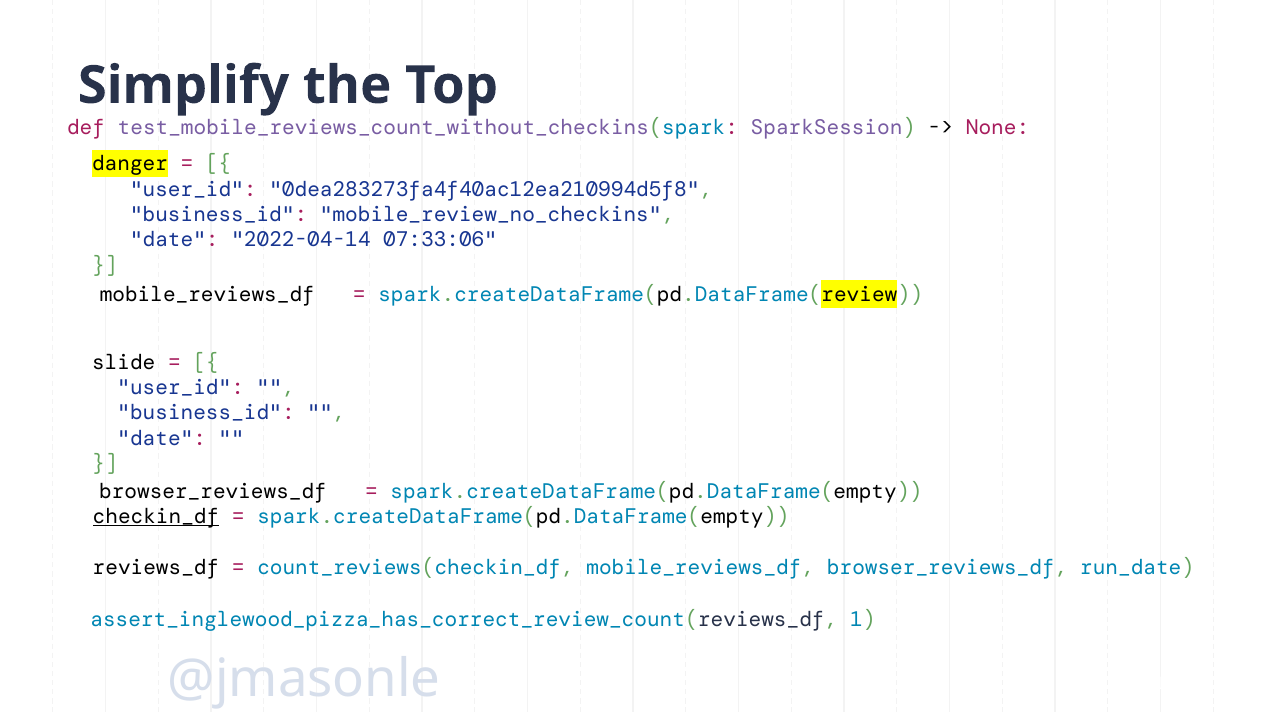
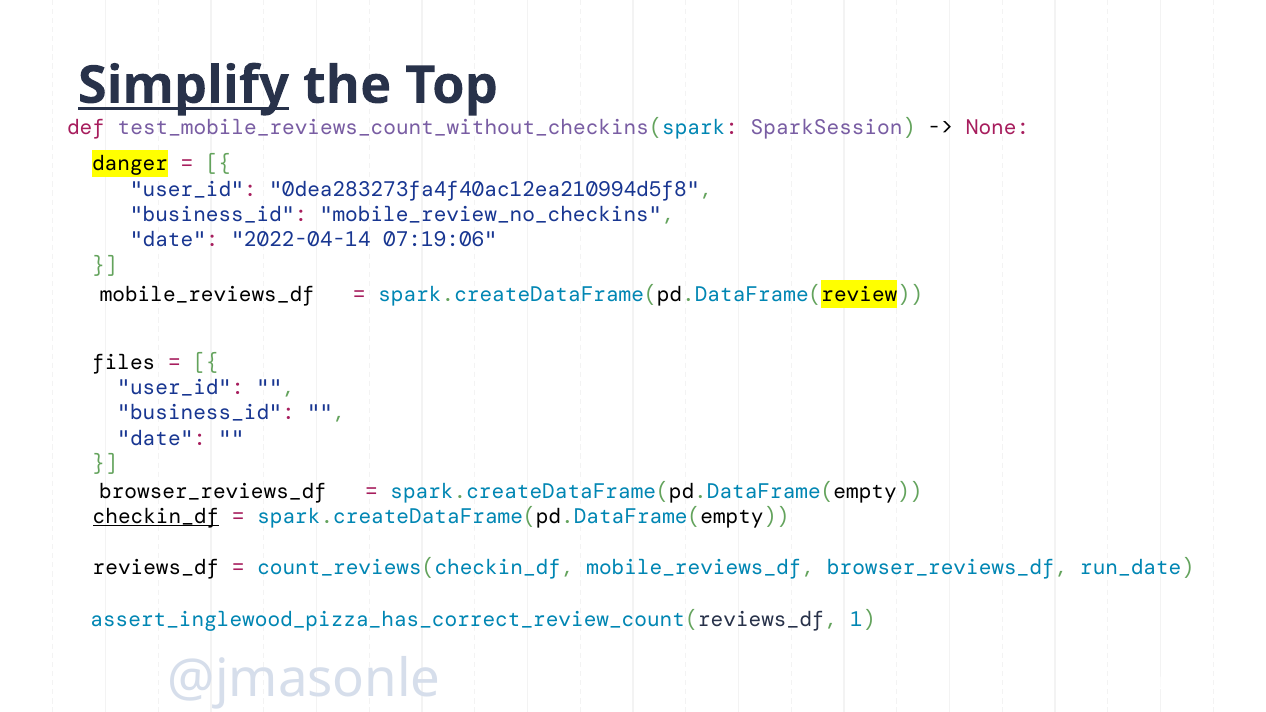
Simplify underline: none -> present
07:33:06: 07:33:06 -> 07:19:06
slide: slide -> files
